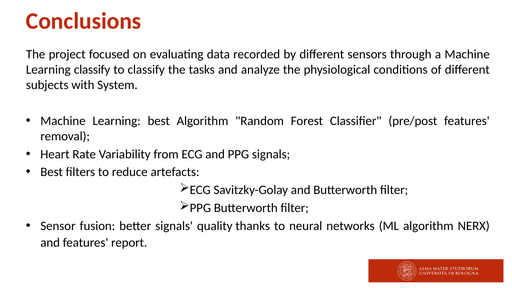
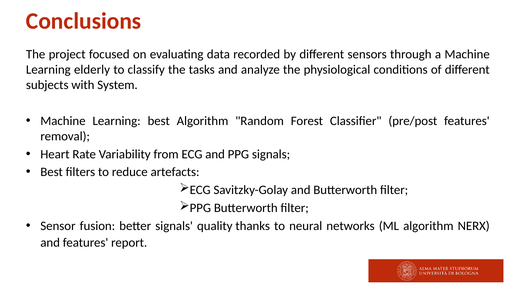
Learning classify: classify -> elderly
